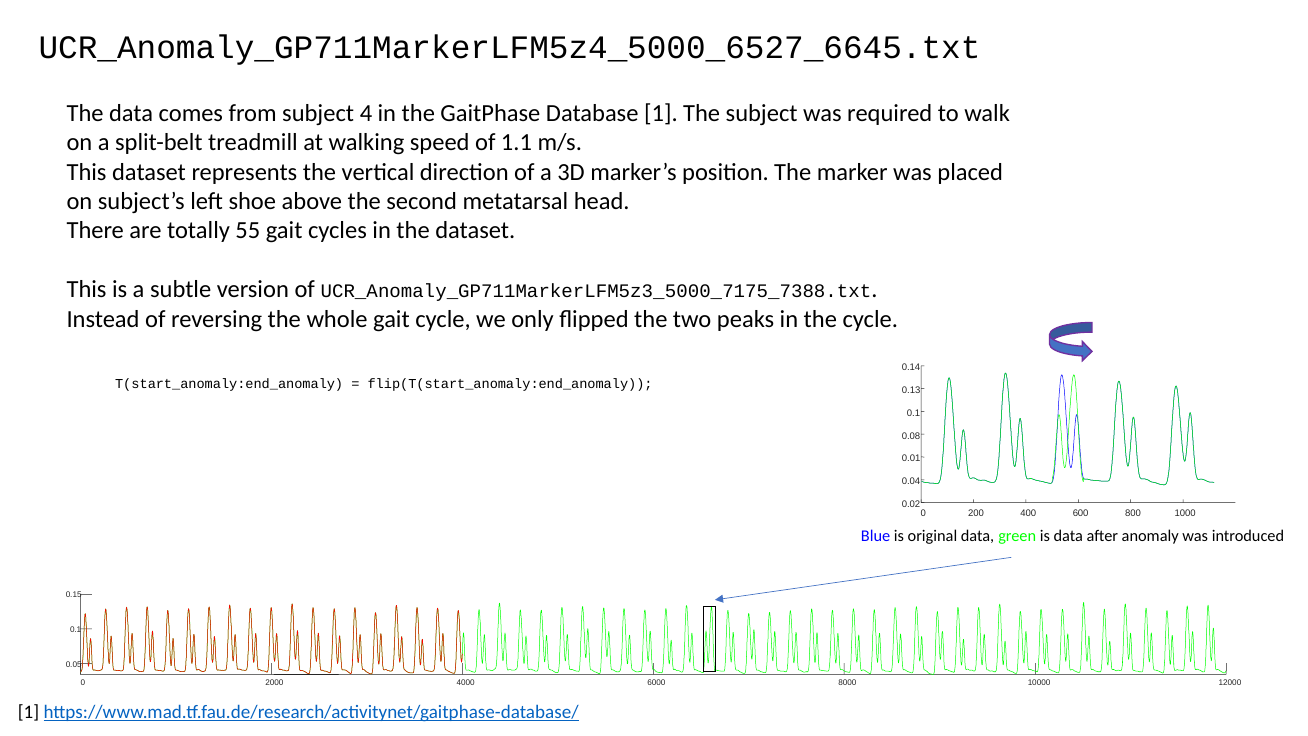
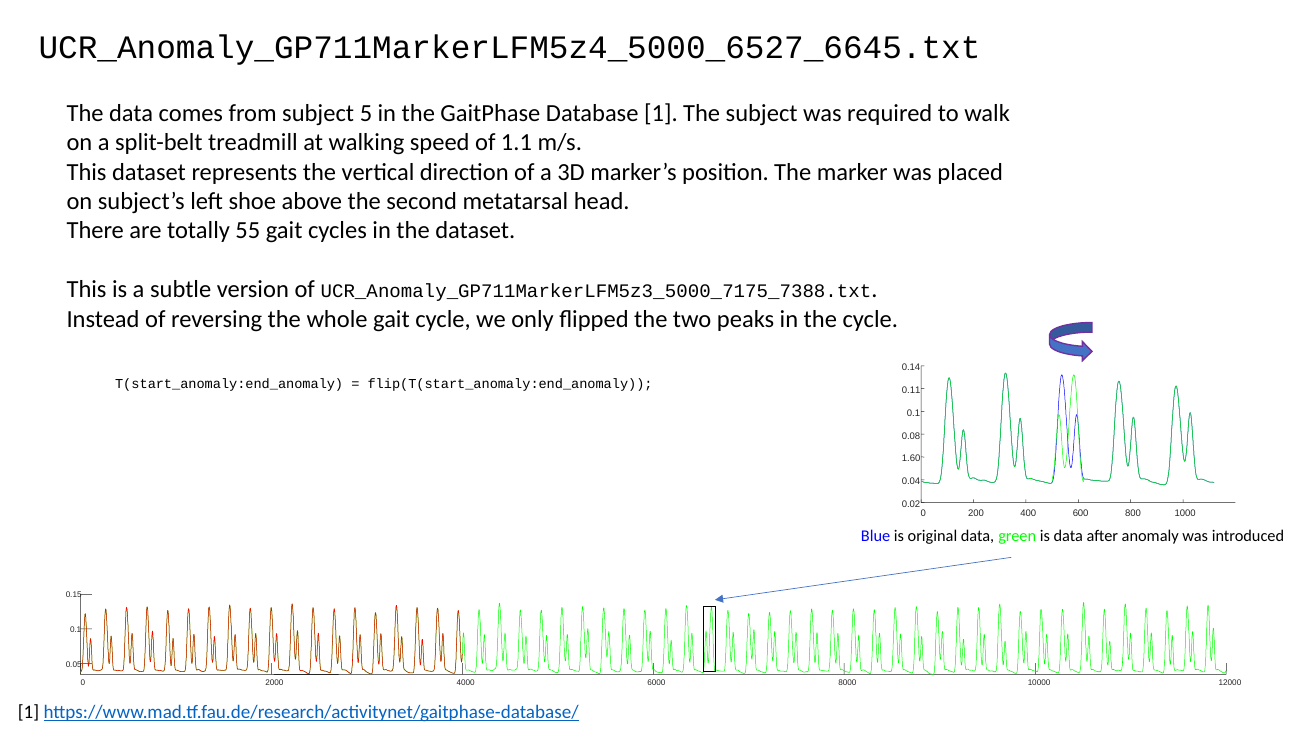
4: 4 -> 5
0.13: 0.13 -> 0.11
0.01: 0.01 -> 1.60
